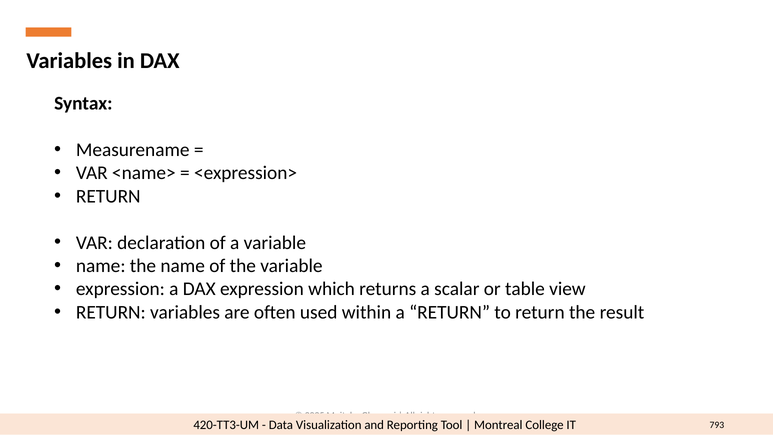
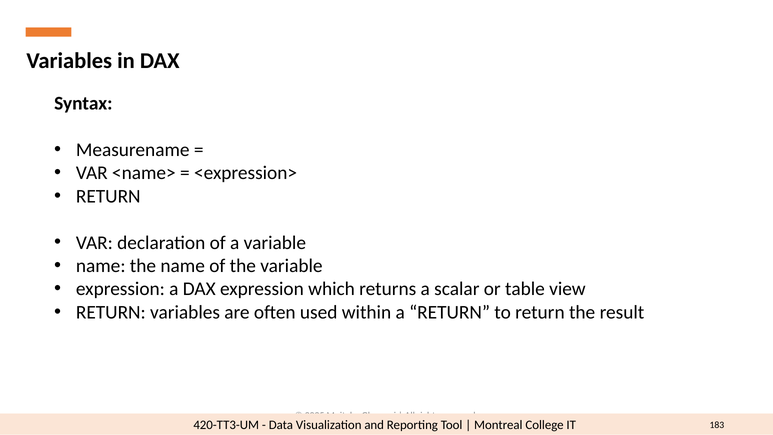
793: 793 -> 183
